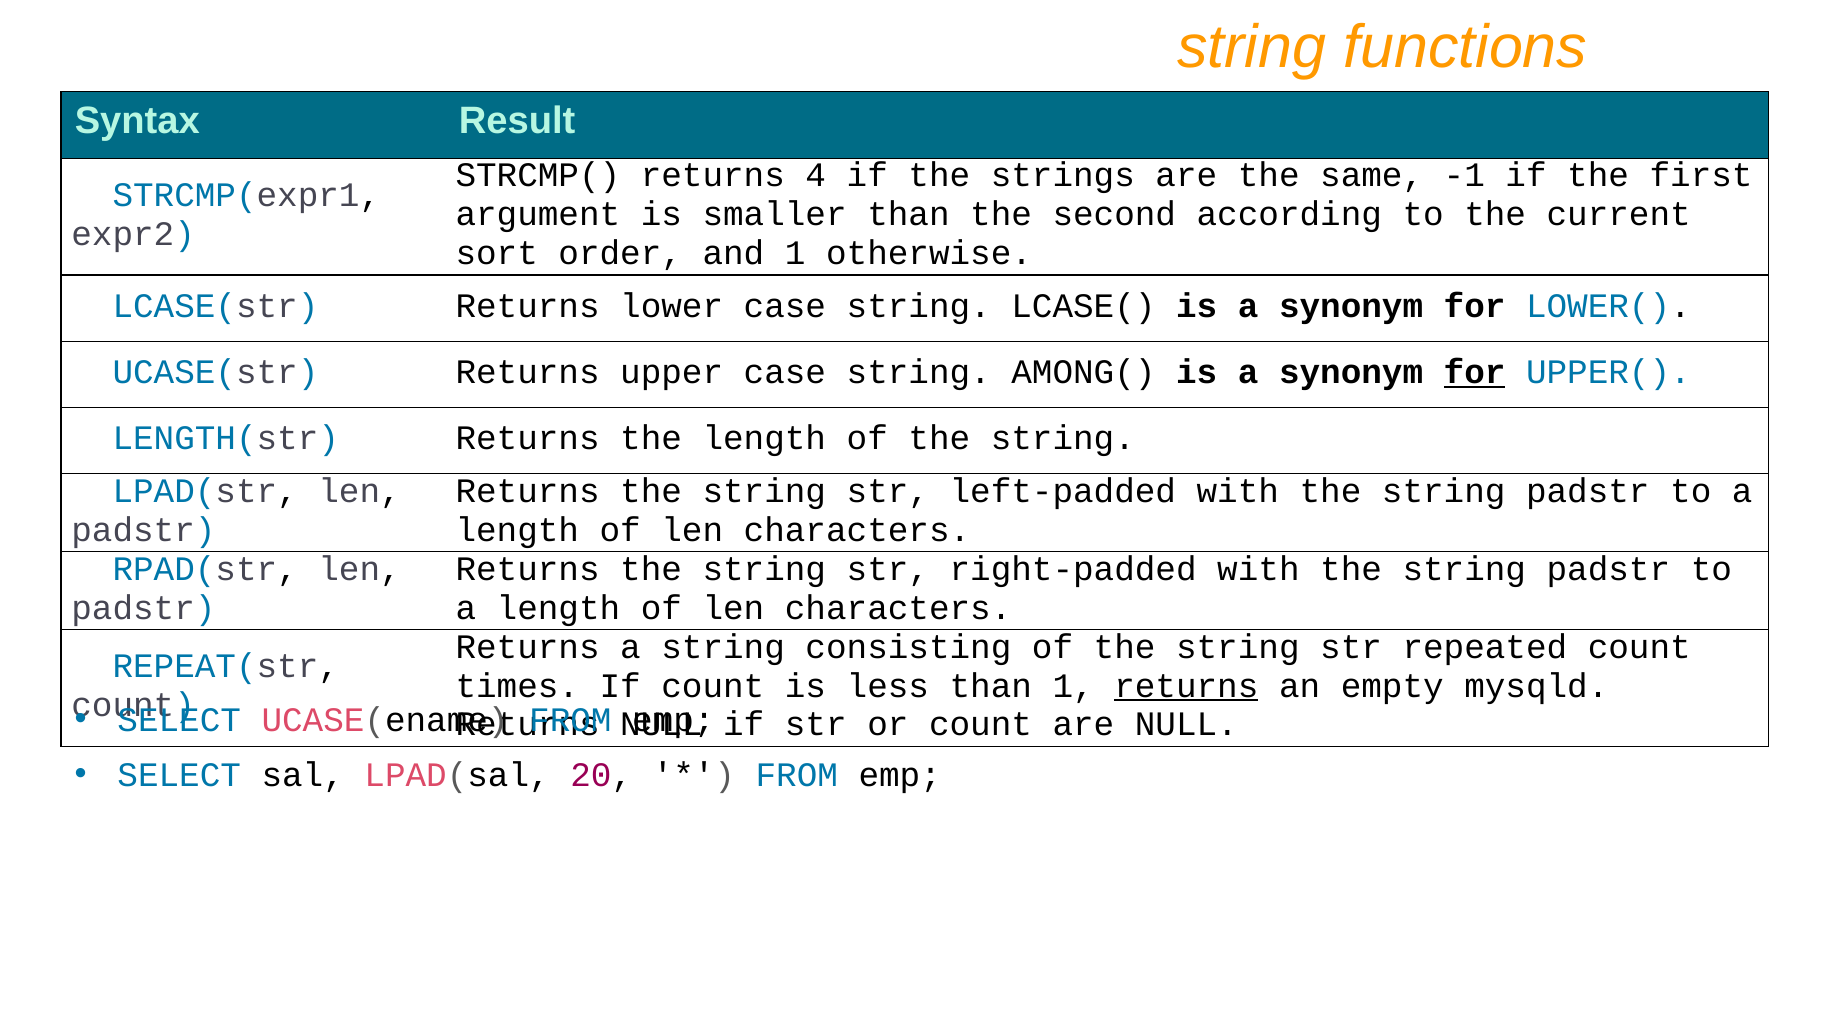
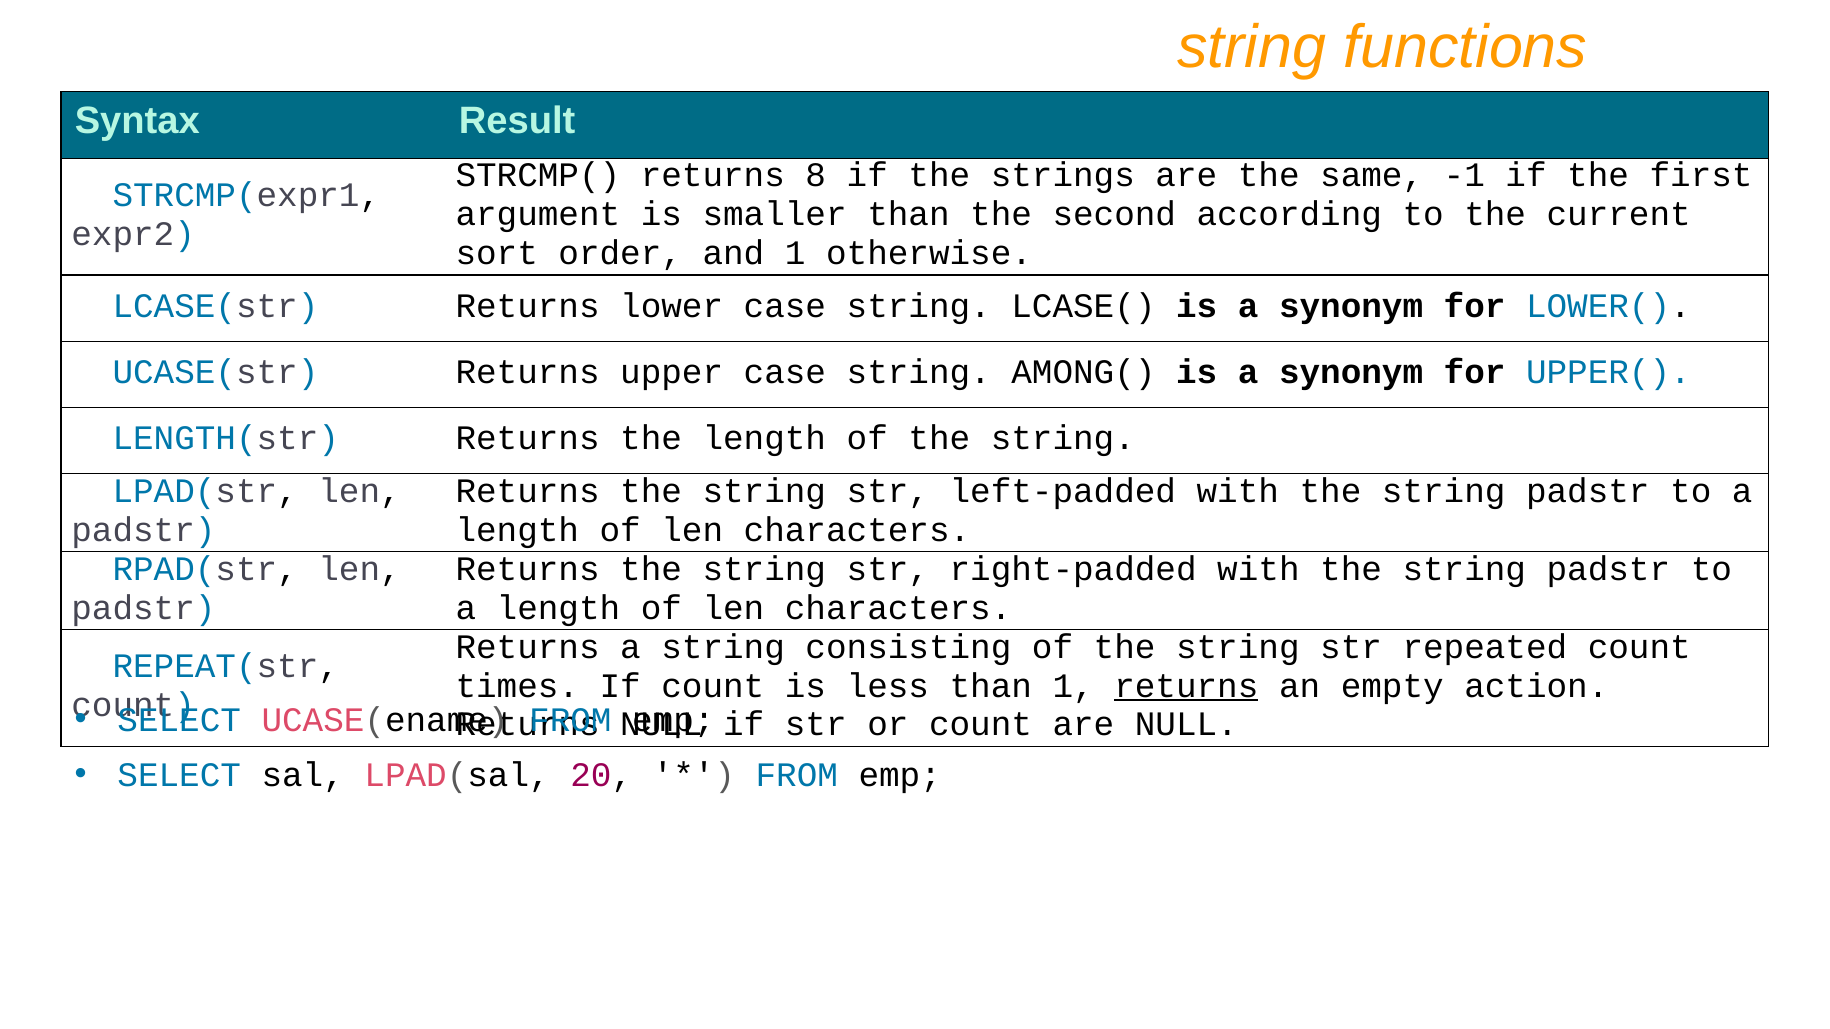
4: 4 -> 8
for at (1475, 372) underline: present -> none
mysqld: mysqld -> action
